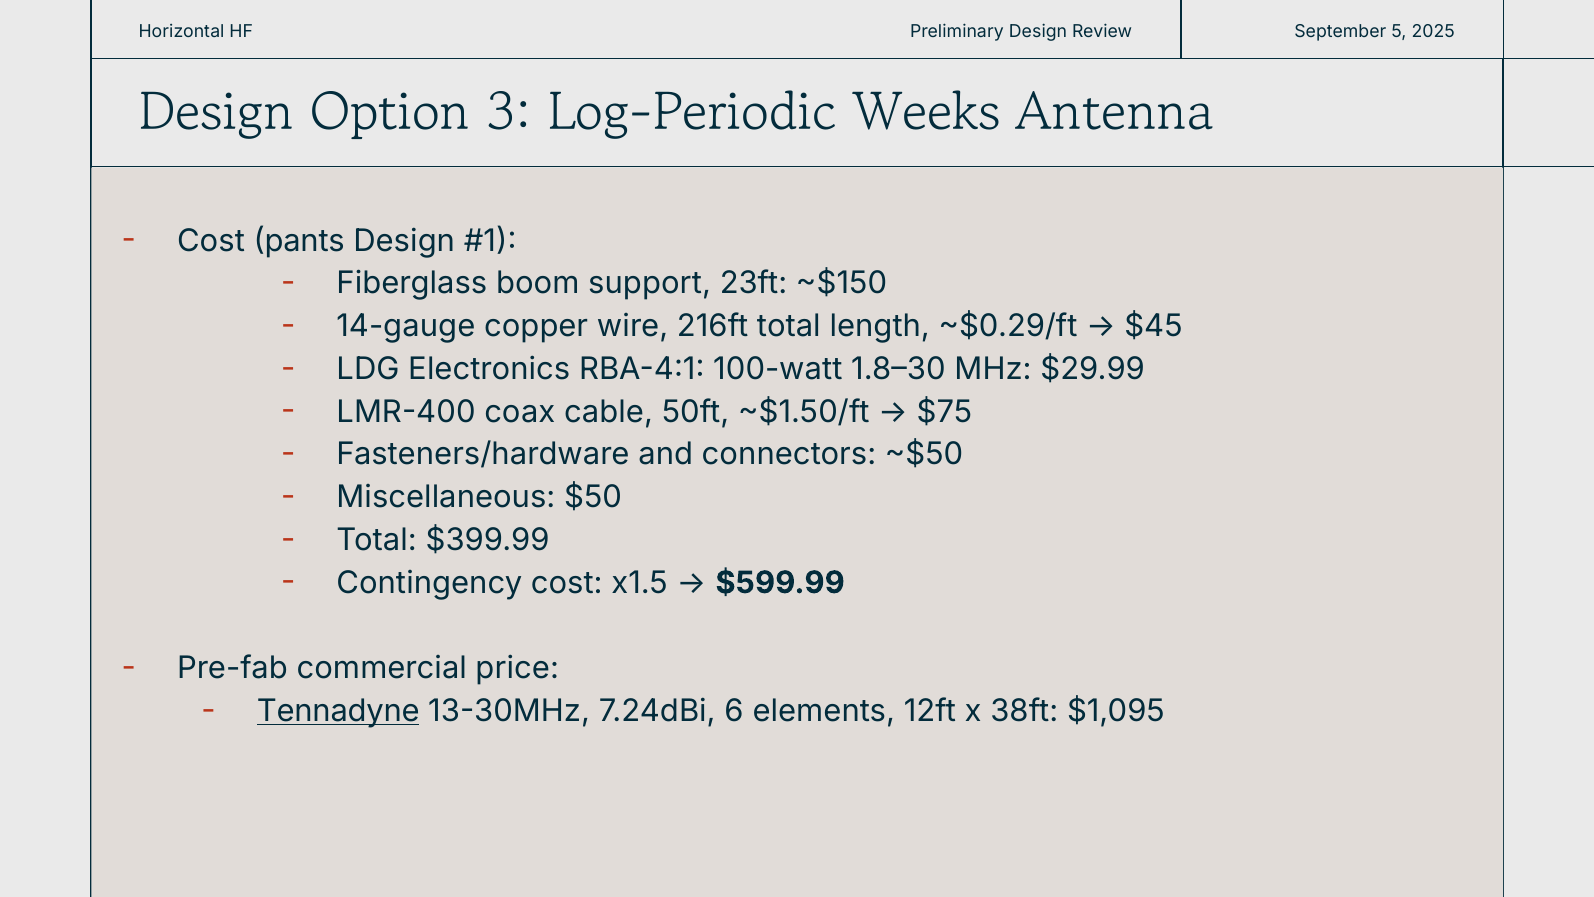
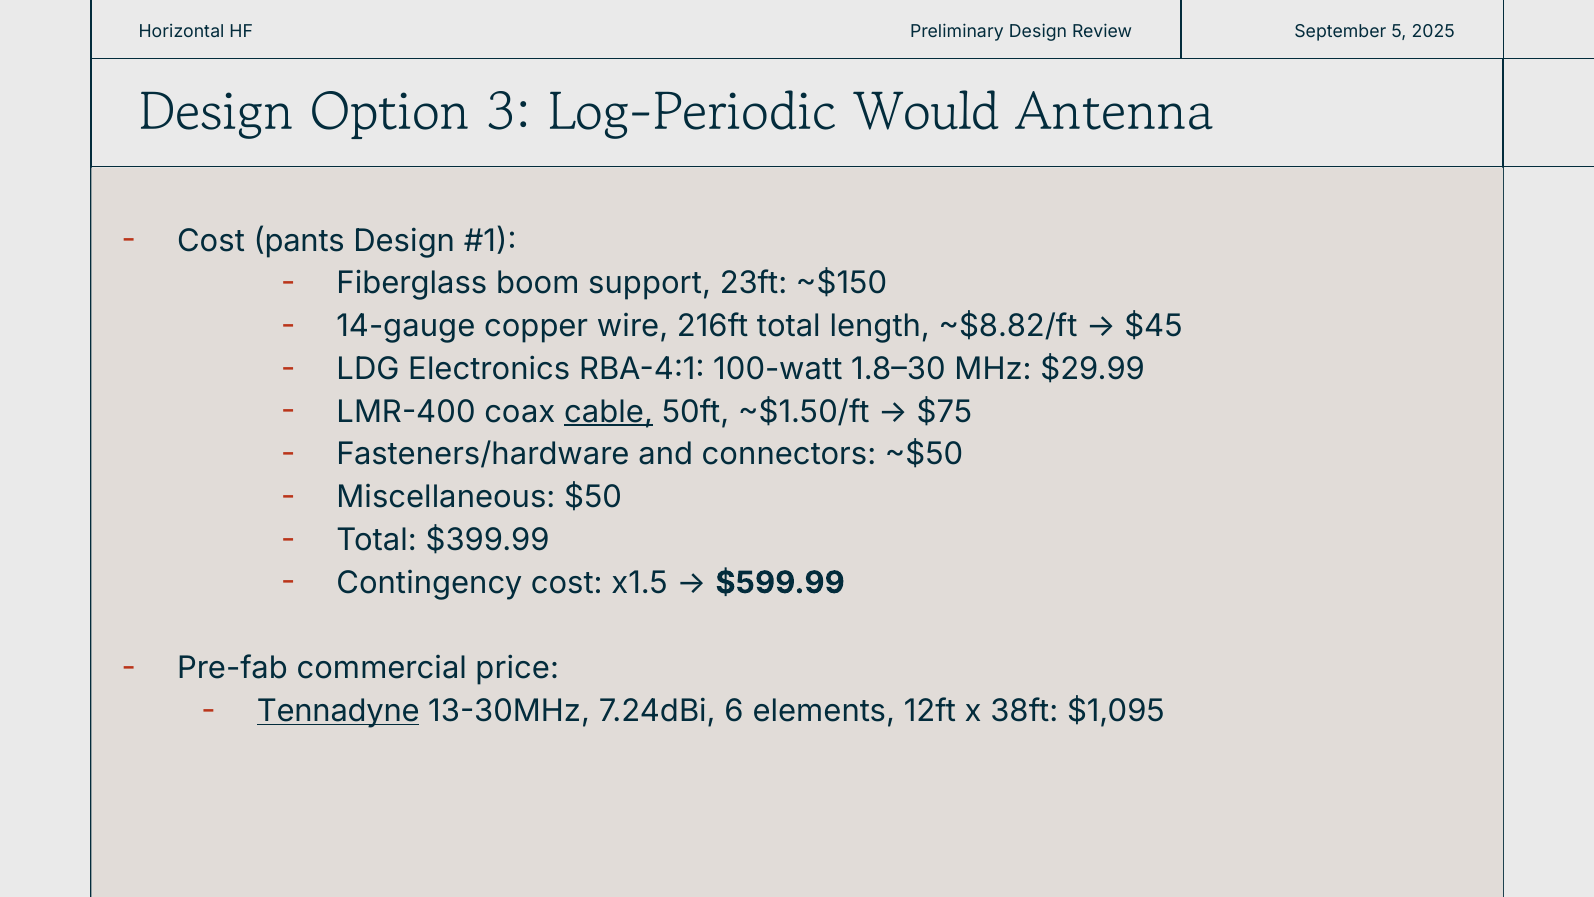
Weeks: Weeks -> Would
~$0.29/ft: ~$0.29/ft -> ~$8.82/ft
cable underline: none -> present
